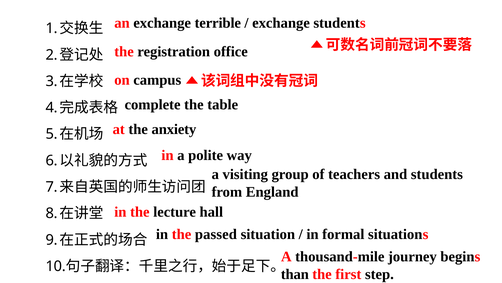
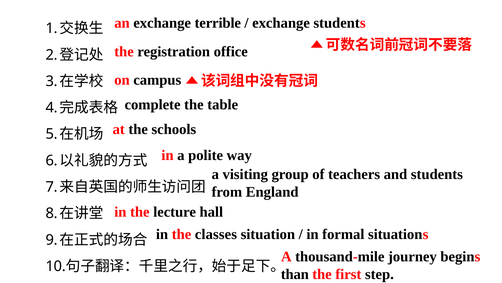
anxiety: anxiety -> schools
passed: passed -> classes
